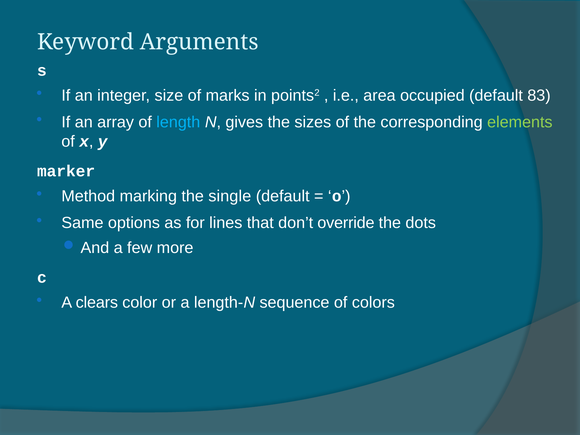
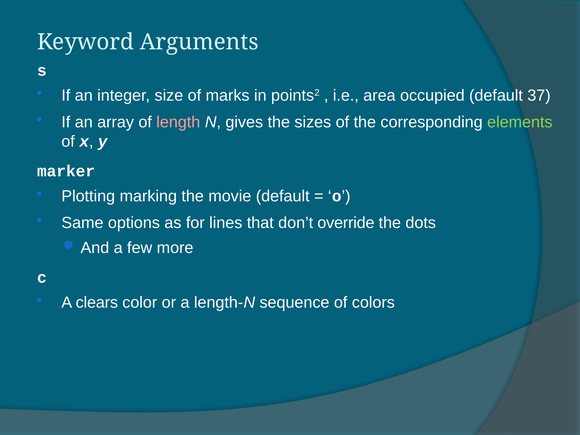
83: 83 -> 37
length colour: light blue -> pink
Method: Method -> Plotting
single: single -> movie
